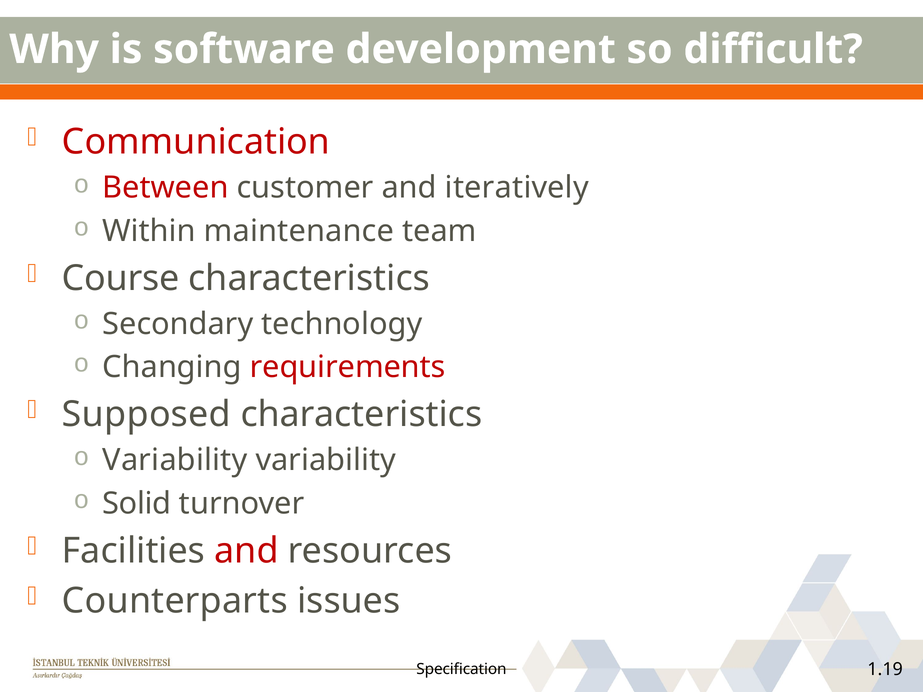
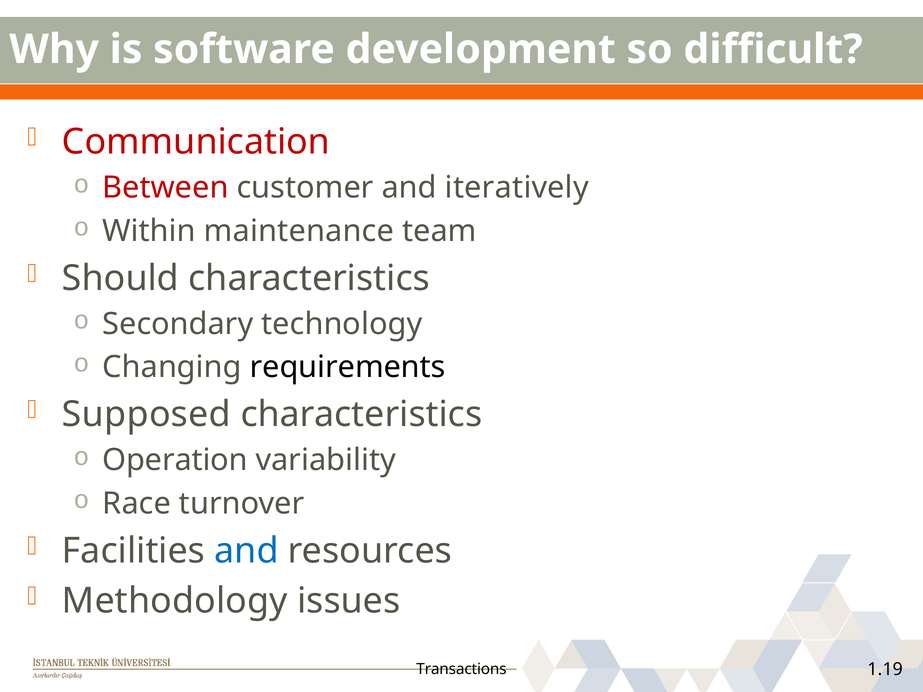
Course: Course -> Should
requirements colour: red -> black
Variability at (175, 461): Variability -> Operation
Solid: Solid -> Race
and at (247, 551) colour: red -> blue
Counterparts: Counterparts -> Methodology
Specification: Specification -> Transactions
